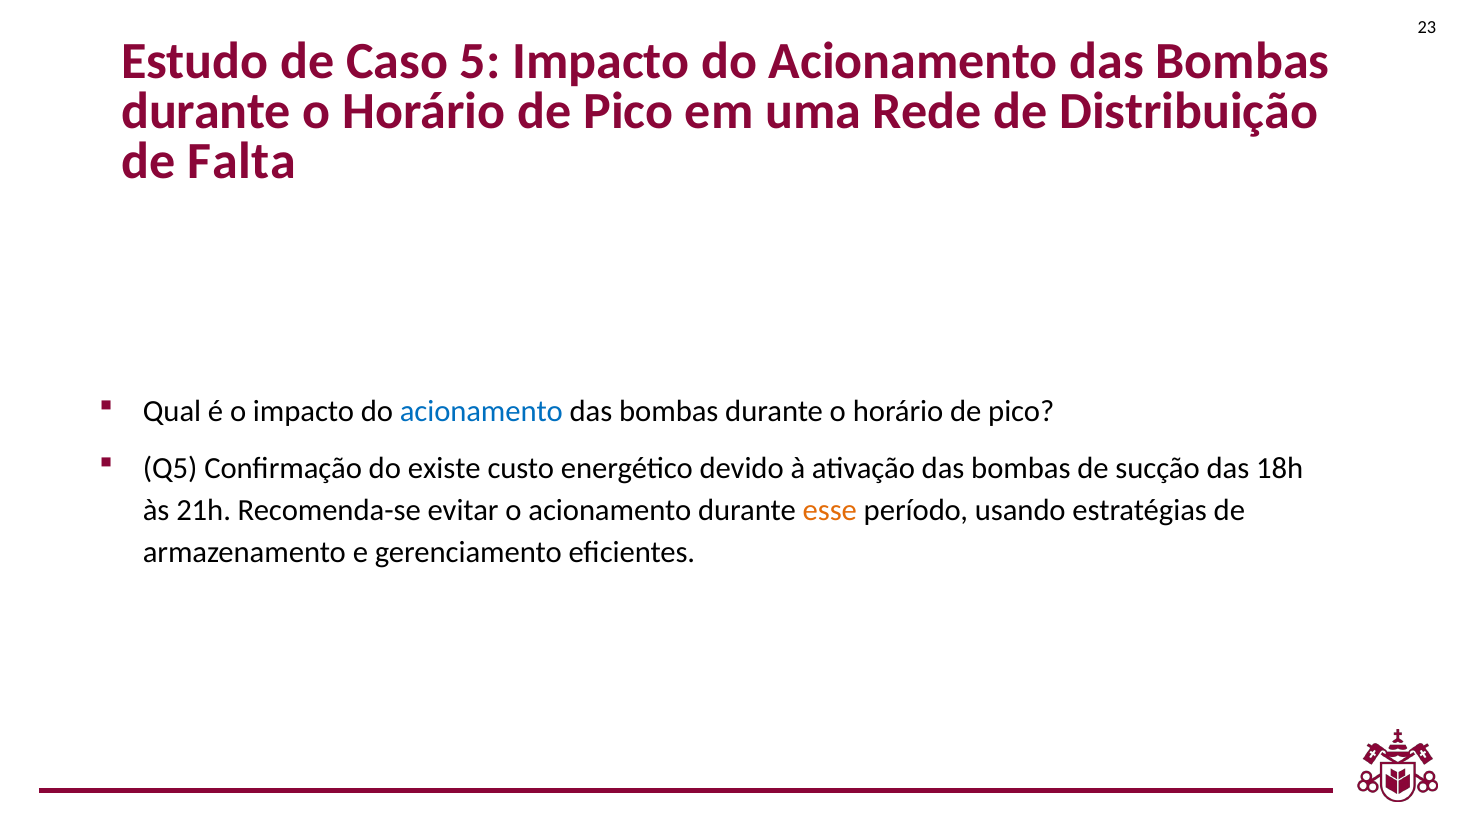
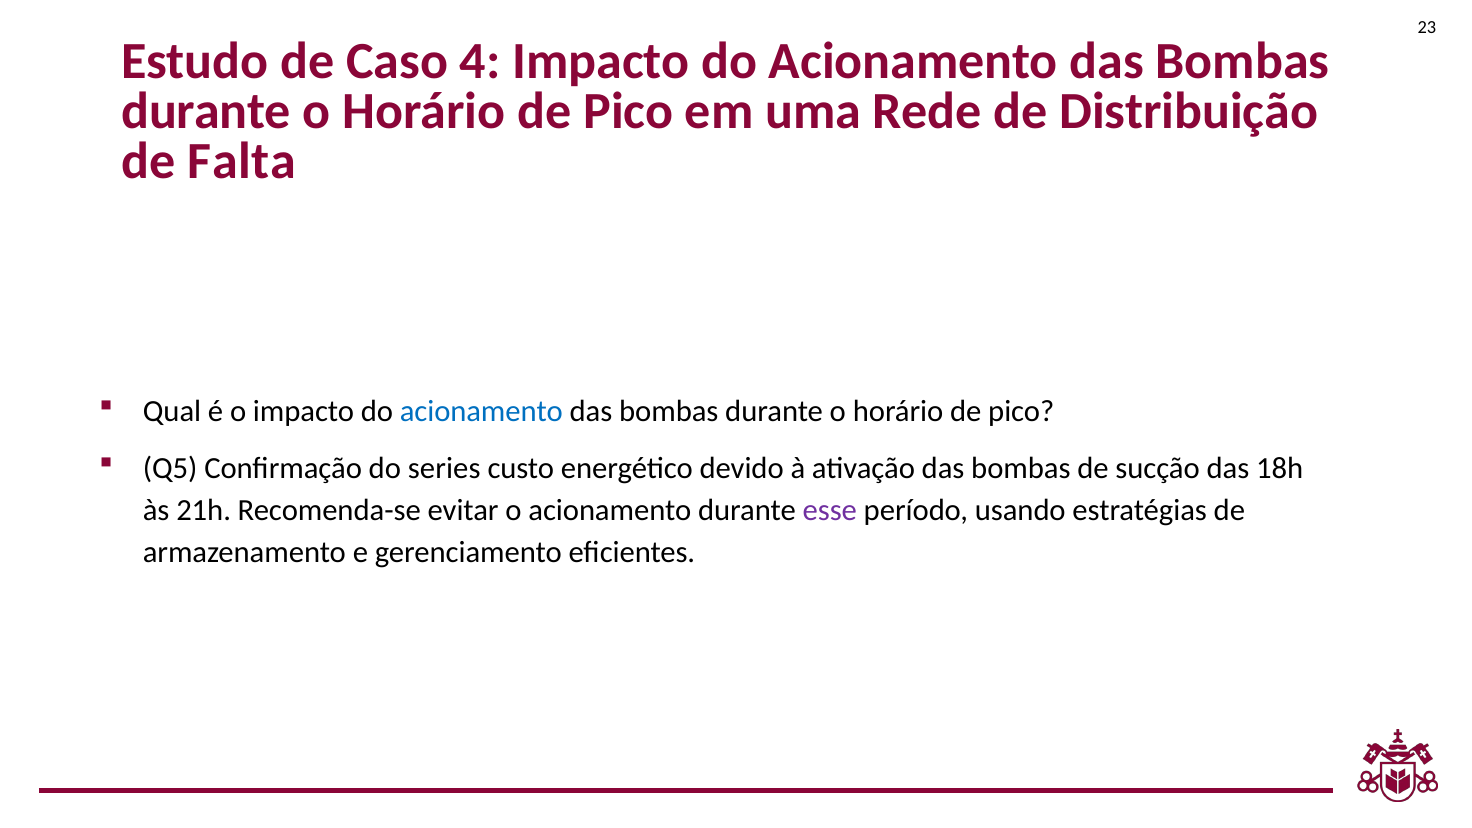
5: 5 -> 4
existe: existe -> series
esse colour: orange -> purple
